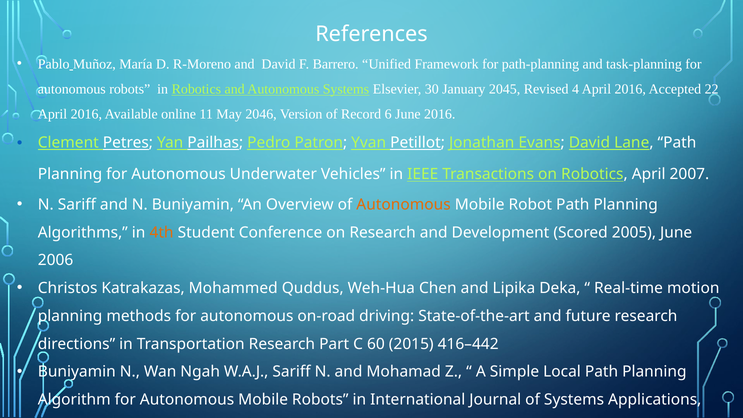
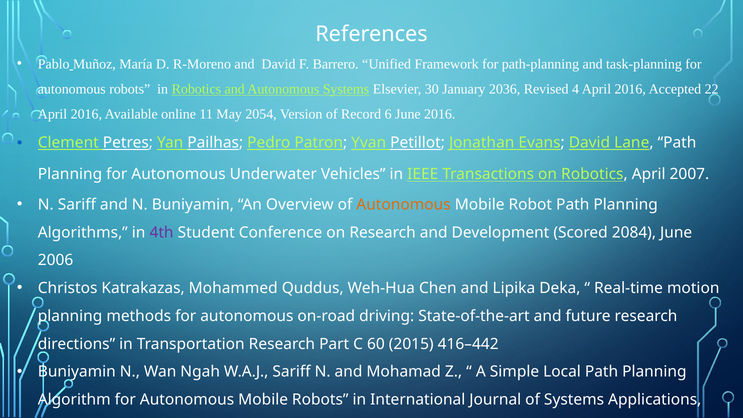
2045: 2045 -> 2036
2046: 2046 -> 2054
4th colour: orange -> purple
2005: 2005 -> 2084
